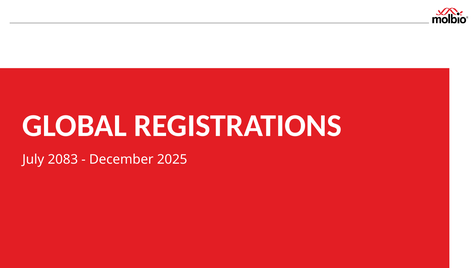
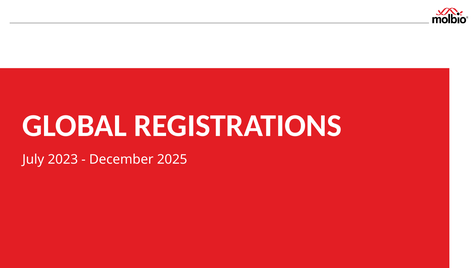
2083: 2083 -> 2023
